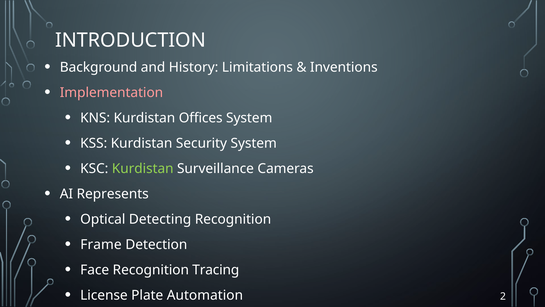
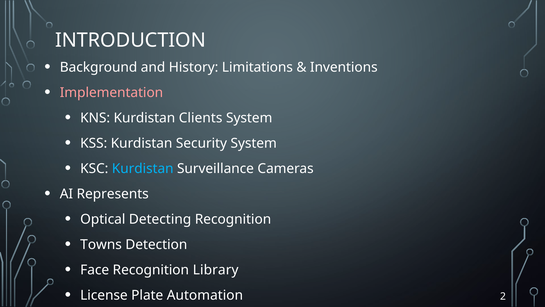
Offices: Offices -> Clients
Kurdistan at (143, 168) colour: light green -> light blue
Frame: Frame -> Towns
Tracing: Tracing -> Library
